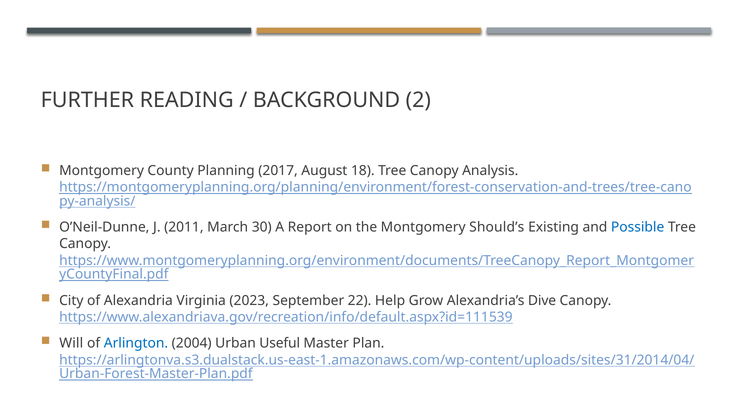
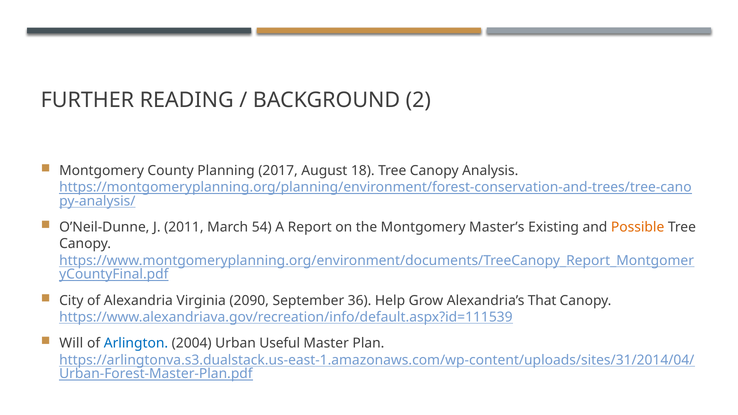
30: 30 -> 54
Should’s: Should’s -> Master’s
Possible colour: blue -> orange
2023: 2023 -> 2090
22: 22 -> 36
Dive: Dive -> That
